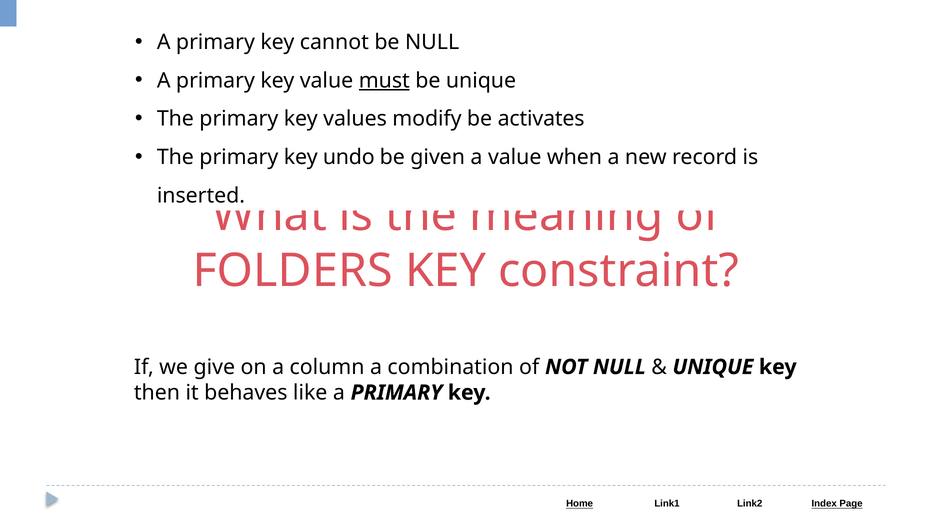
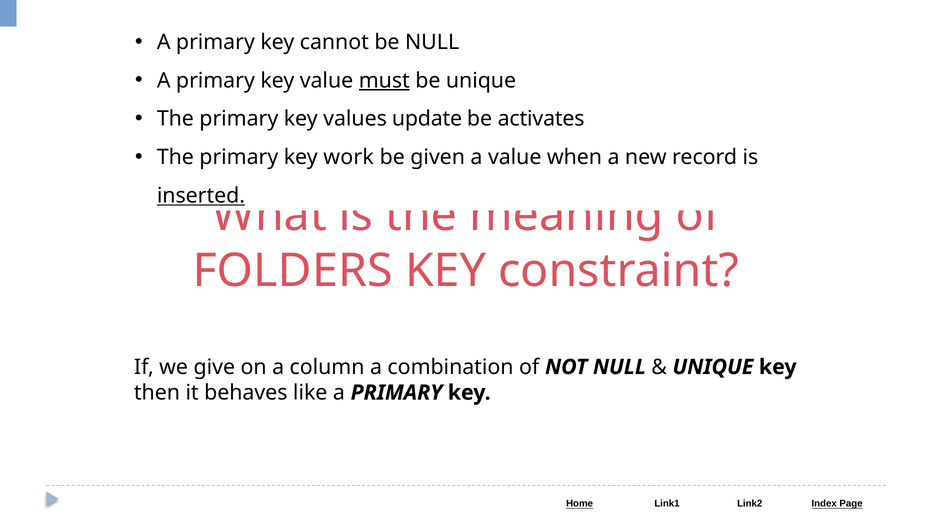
modify: modify -> update
undo: undo -> work
inserted underline: none -> present
